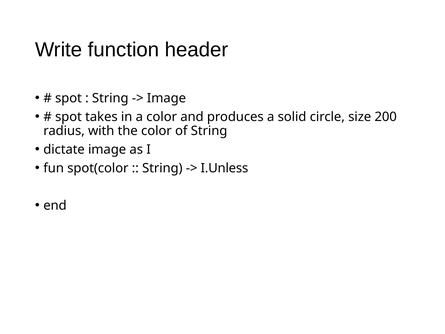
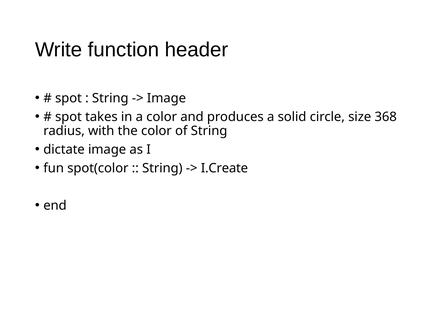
200: 200 -> 368
I.Unless: I.Unless -> I.Create
